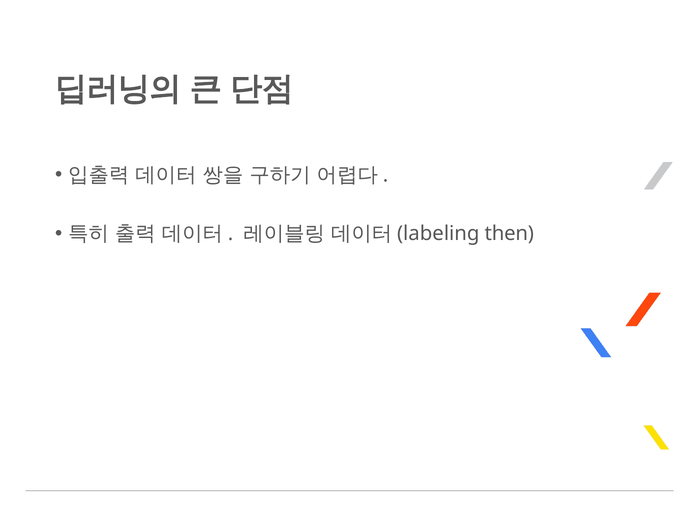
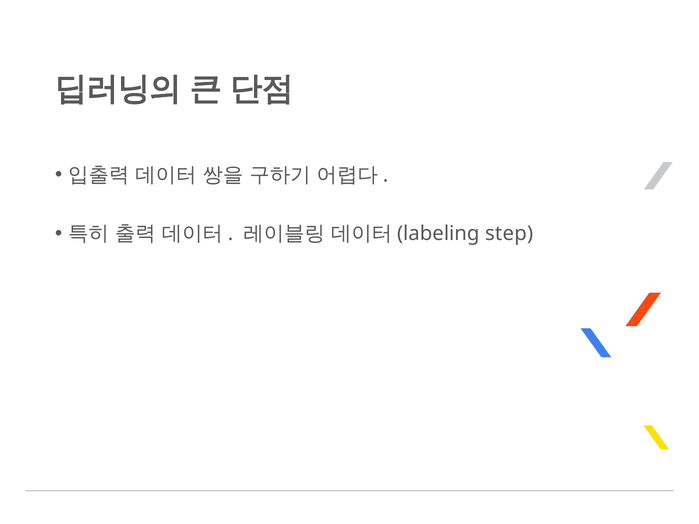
then: then -> step
